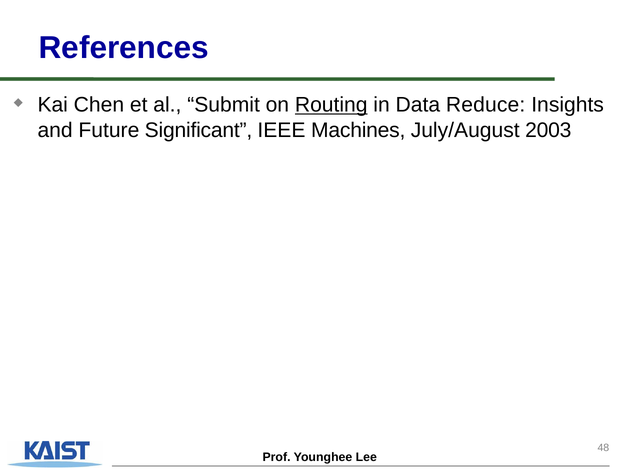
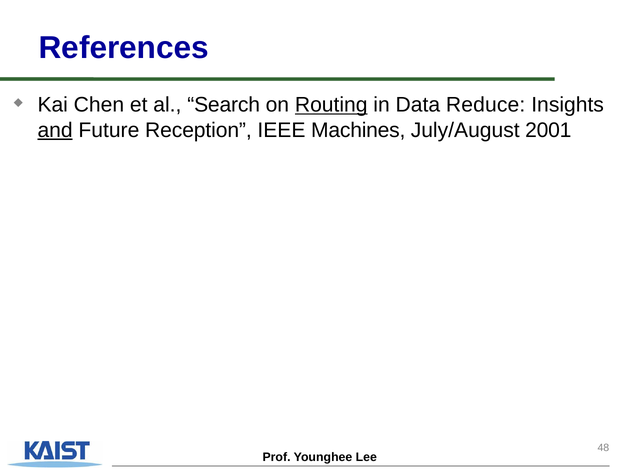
Submit: Submit -> Search
and underline: none -> present
Significant: Significant -> Reception
2003: 2003 -> 2001
